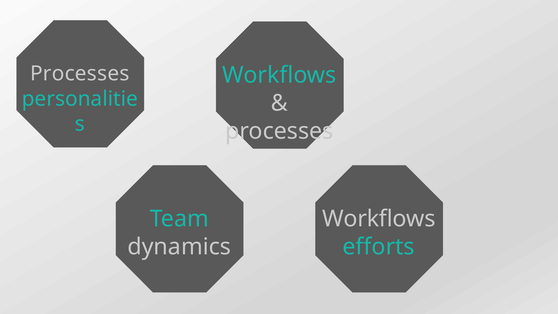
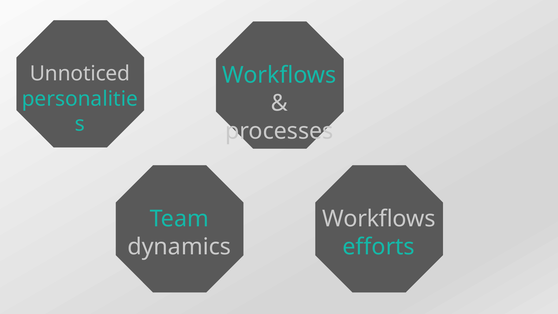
Processes at (80, 74): Processes -> Unnoticed
